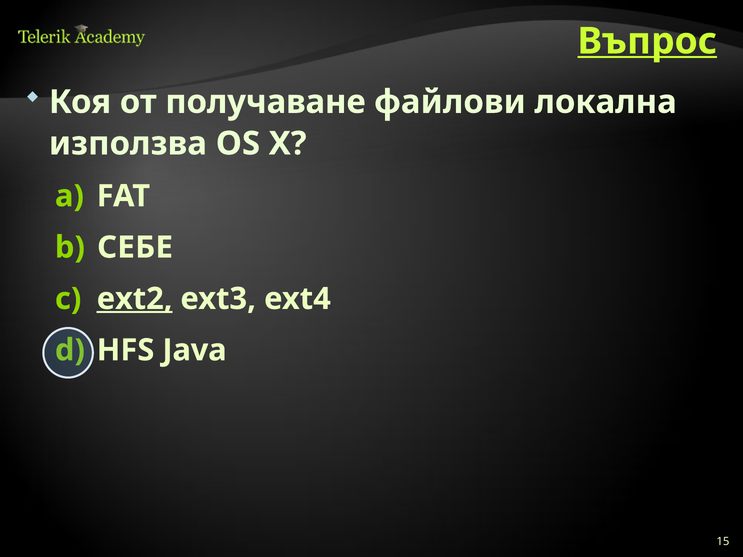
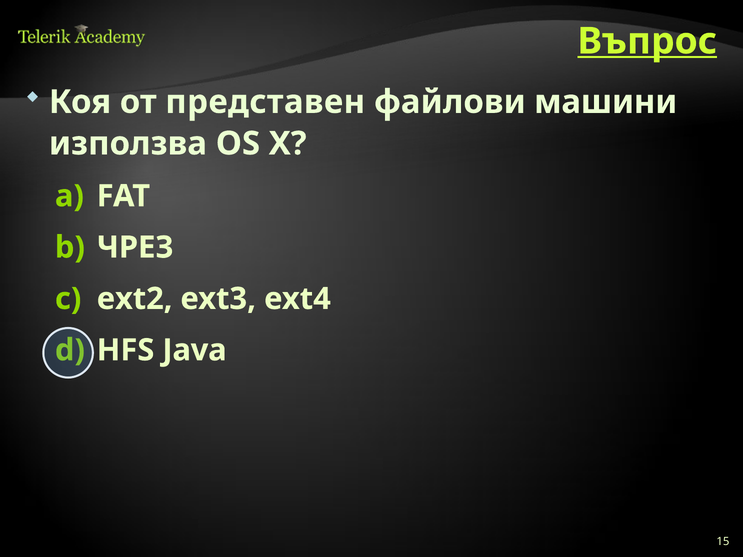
получаване: получаване -> представен
локална: локална -> машини
СЕБЕ: СЕБЕ -> ЧРЕЗ
ext2 underline: present -> none
